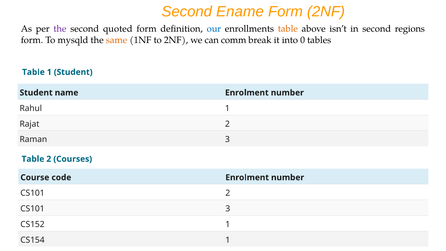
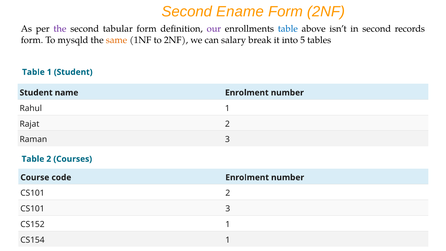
quoted: quoted -> tabular
our colour: blue -> purple
table at (288, 29) colour: orange -> blue
regions: regions -> records
comm: comm -> salary
0: 0 -> 5
